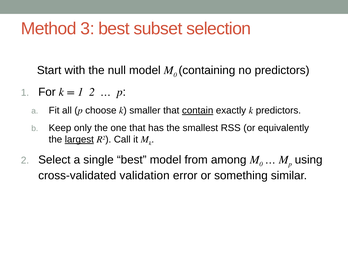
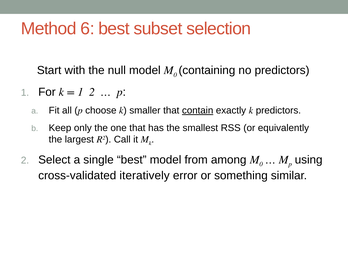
3: 3 -> 6
largest underline: present -> none
validation: validation -> iteratively
